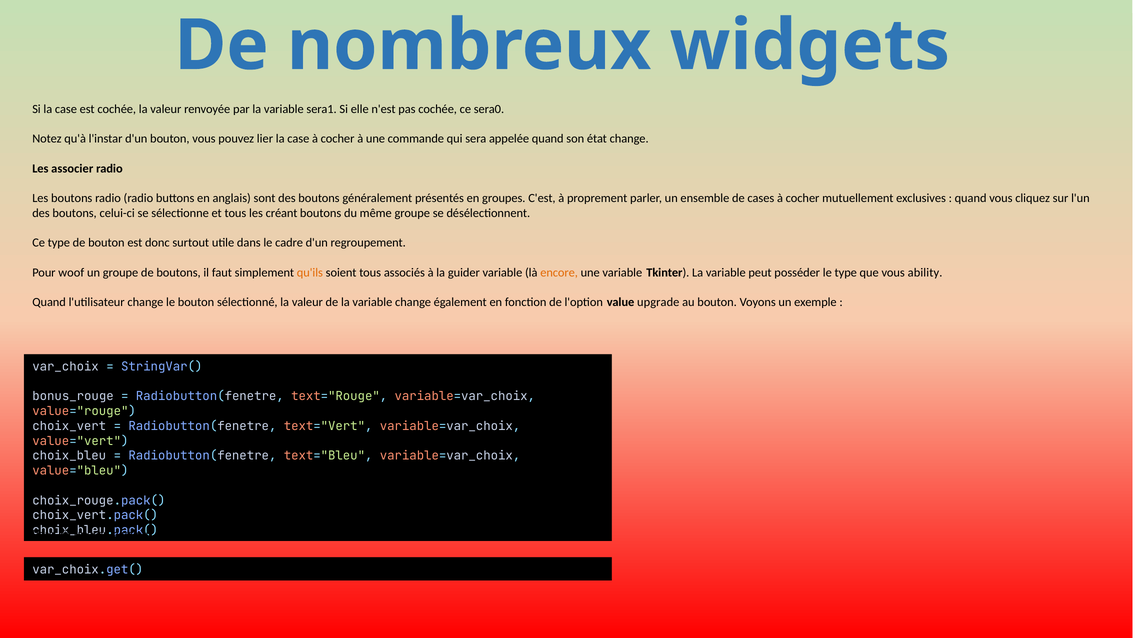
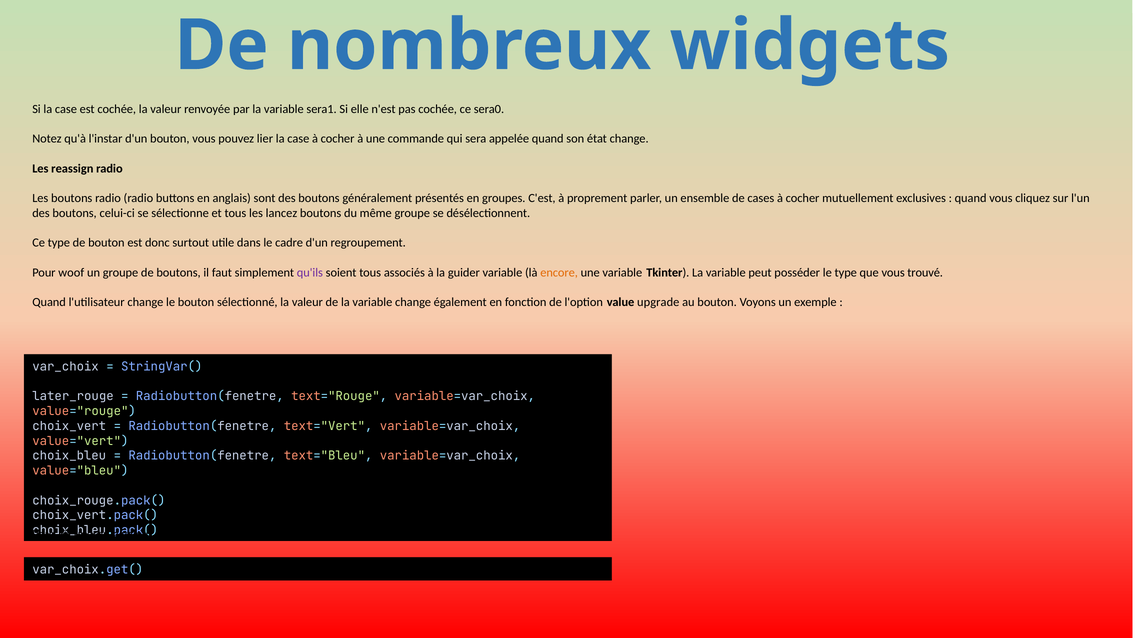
associer: associer -> reassign
créant: créant -> lancez
qu'ils colour: orange -> purple
ability: ability -> trouvé
bonus_rouge: bonus_rouge -> later_rouge
